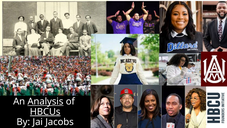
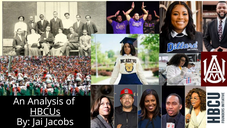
Analysis underline: present -> none
